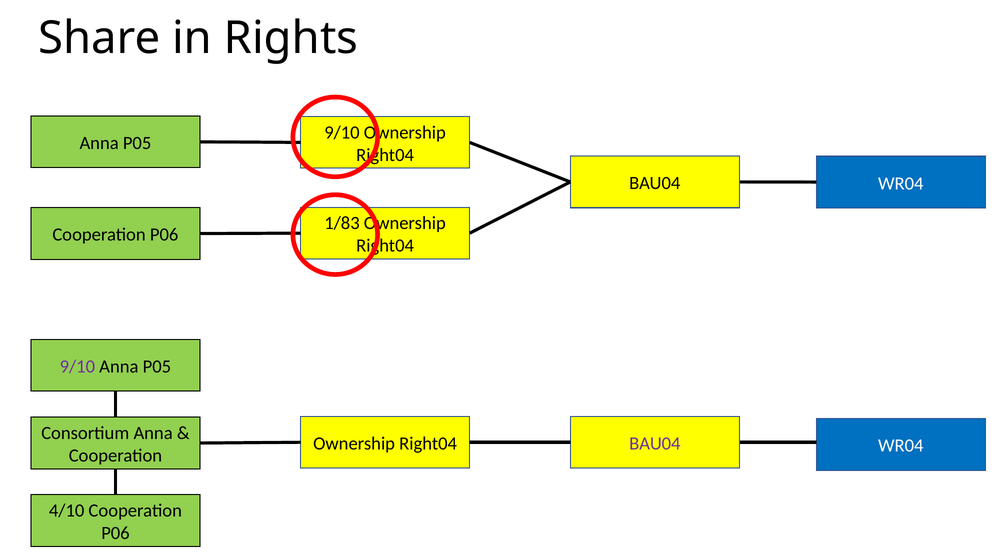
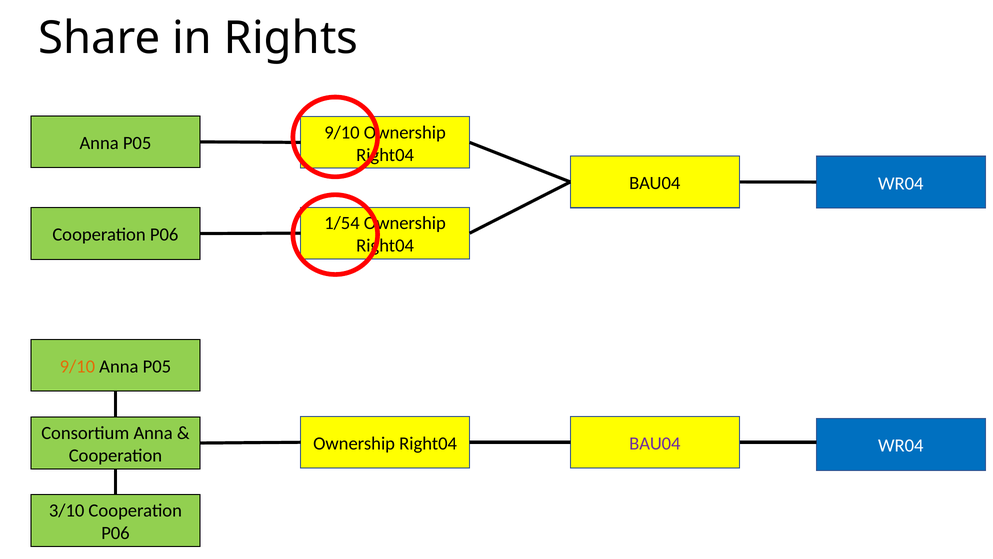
1/83: 1/83 -> 1/54
9/10 at (77, 366) colour: purple -> orange
4/10: 4/10 -> 3/10
